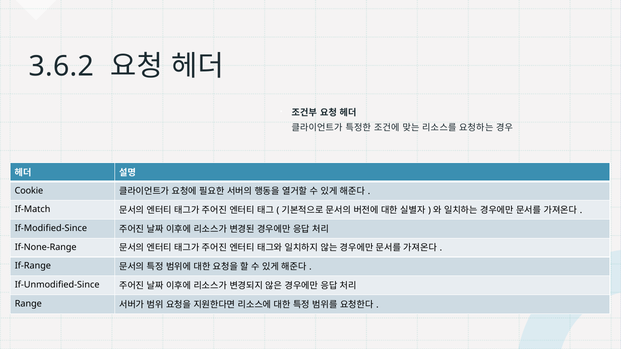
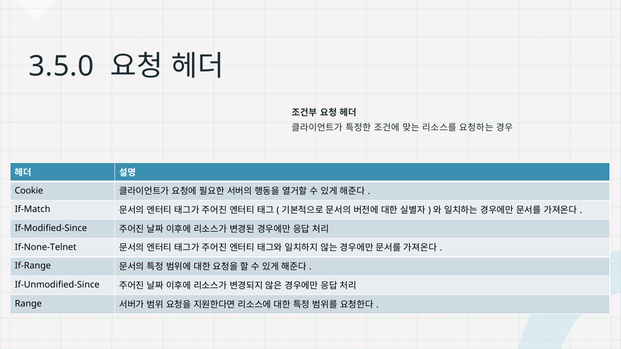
3.6.2: 3.6.2 -> 3.5.0
If-None-Range: If-None-Range -> If-None-Telnet
